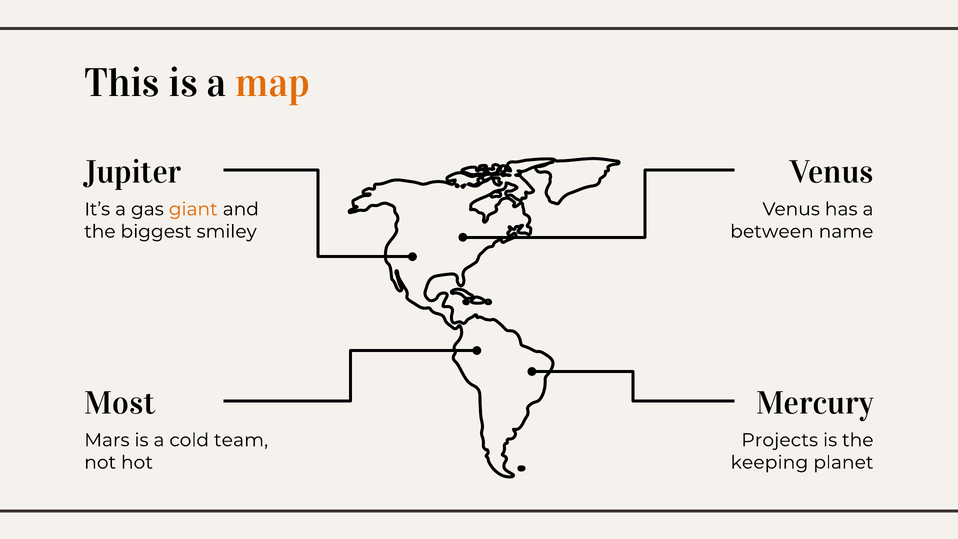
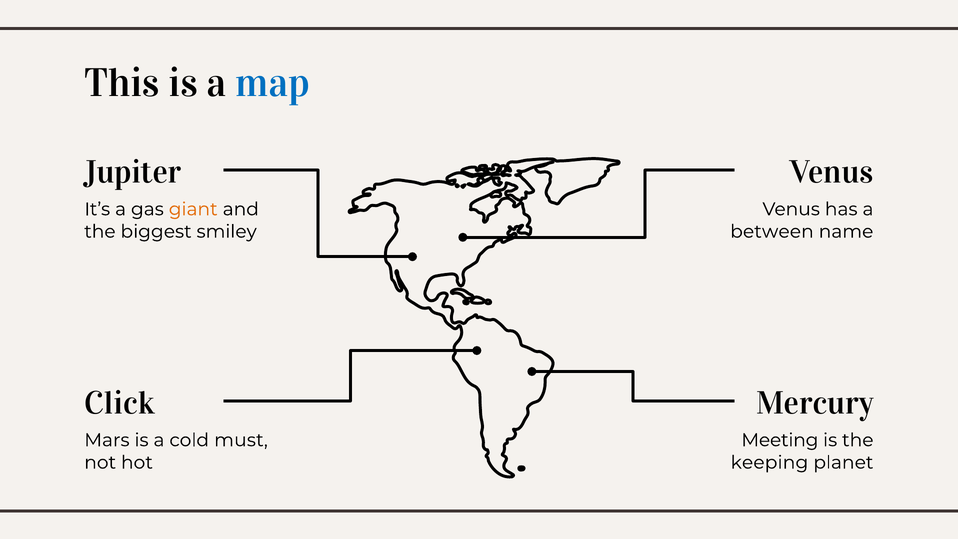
map colour: orange -> blue
Most: Most -> Click
team: team -> must
Projects: Projects -> Meeting
